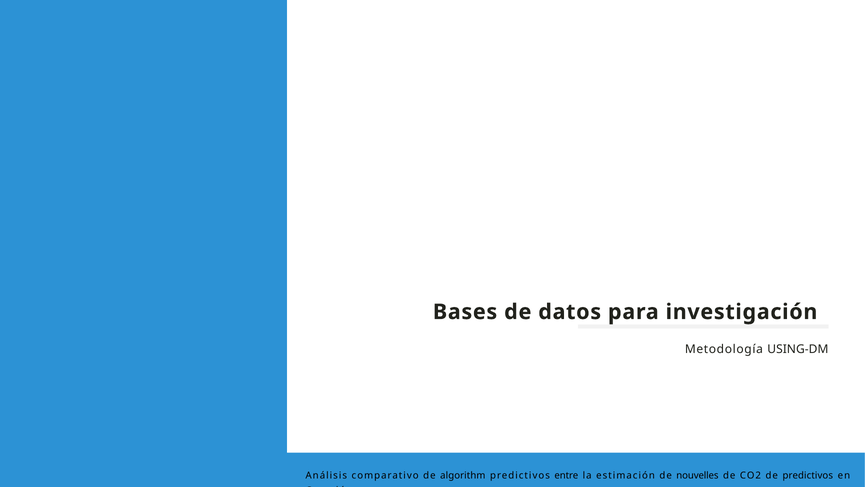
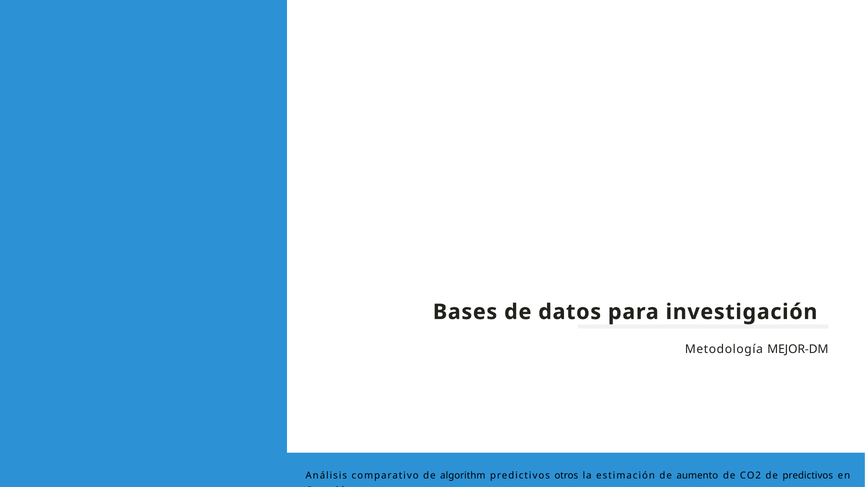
USING-DM: USING-DM -> MEJOR-DM
entre: entre -> otros
nouvelles: nouvelles -> aumento
